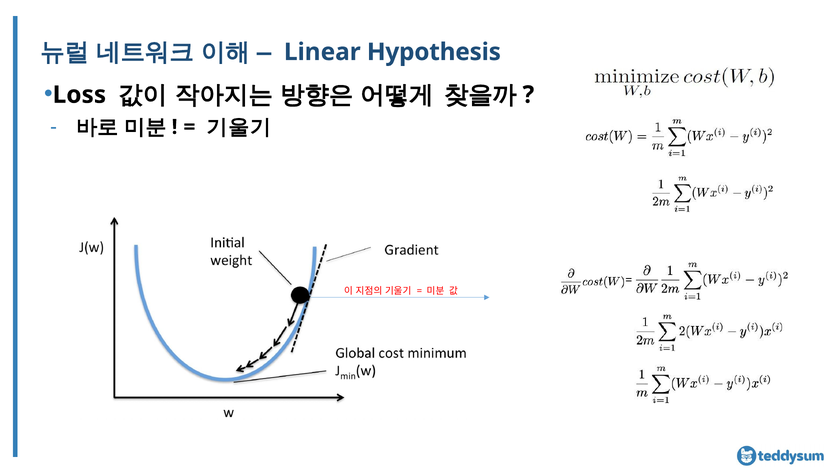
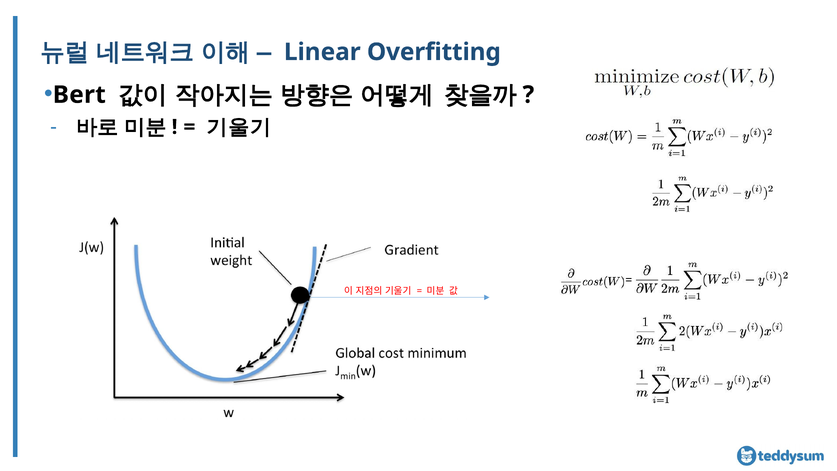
Hypothesis: Hypothesis -> Overfitting
Loss: Loss -> Bert
